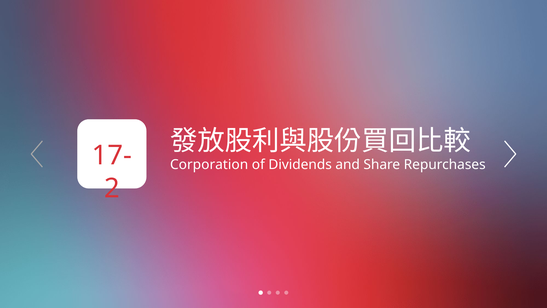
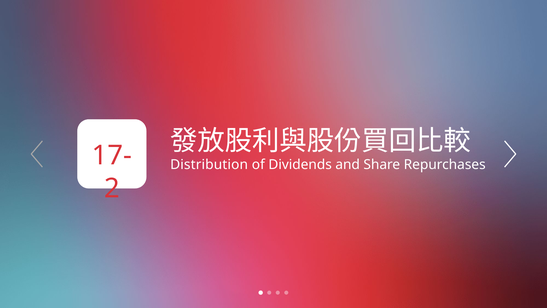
Corporation: Corporation -> Distribution
